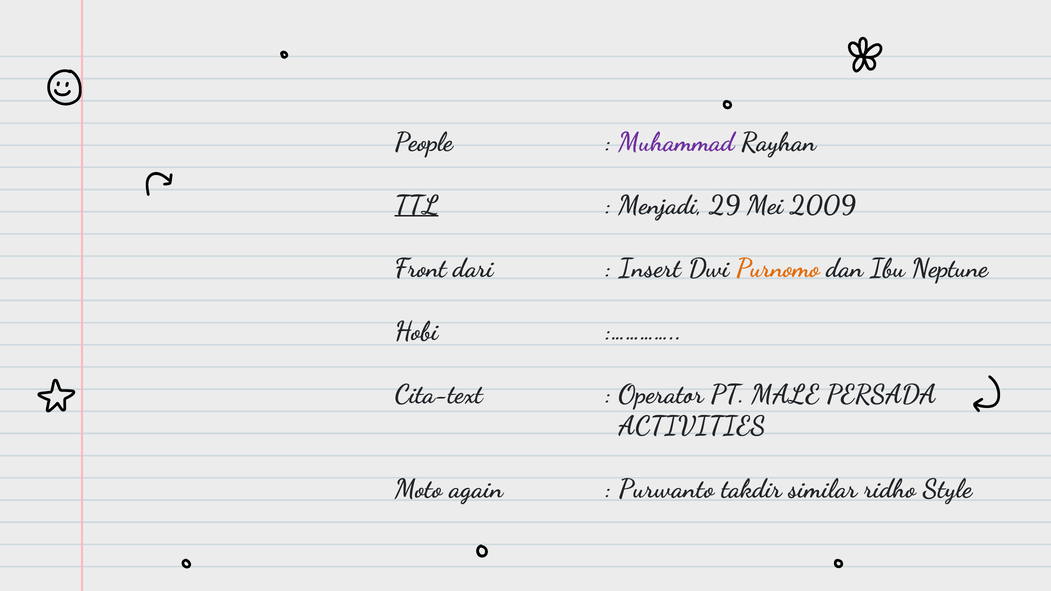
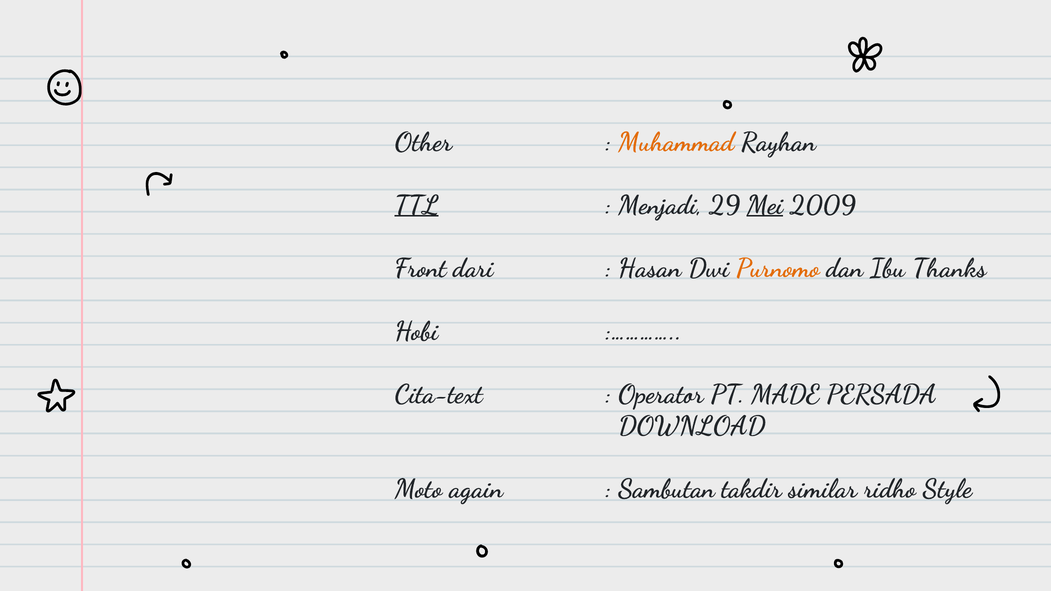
People: People -> Other
Muhammad colour: purple -> orange
Mei underline: none -> present
Insert: Insert -> Hasan
Neptune: Neptune -> Thanks
MALE: MALE -> MADE
ACTIVITIES: ACTIVITIES -> DOWNLOAD
Purwanto: Purwanto -> Sambutan
